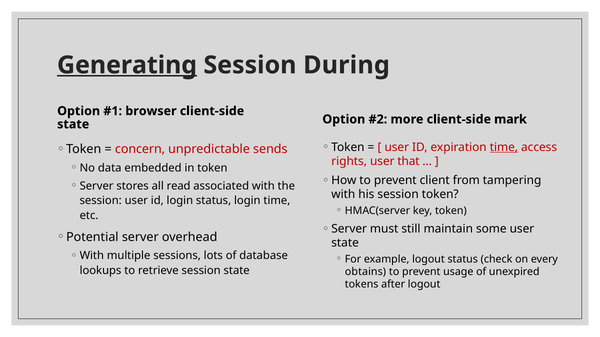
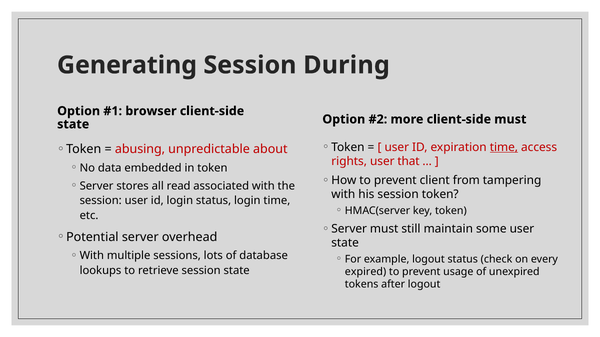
Generating underline: present -> none
client-side mark: mark -> must
concern: concern -> abusing
sends: sends -> about
obtains: obtains -> expired
